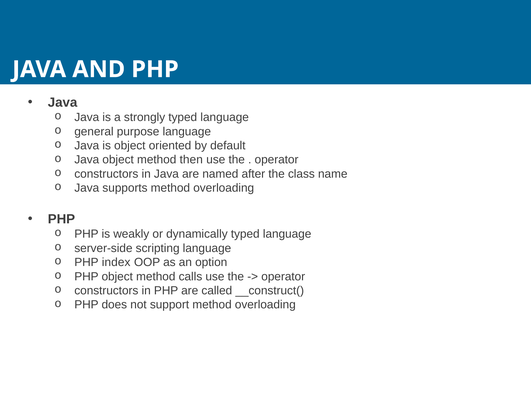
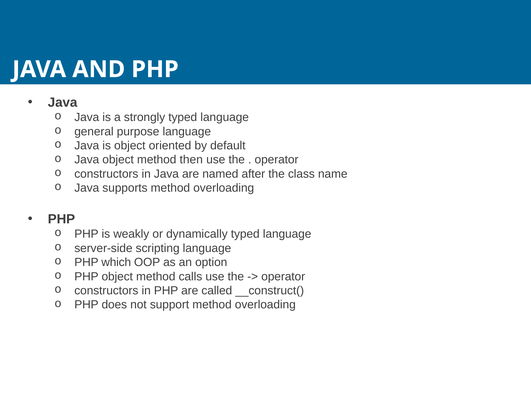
index: index -> which
